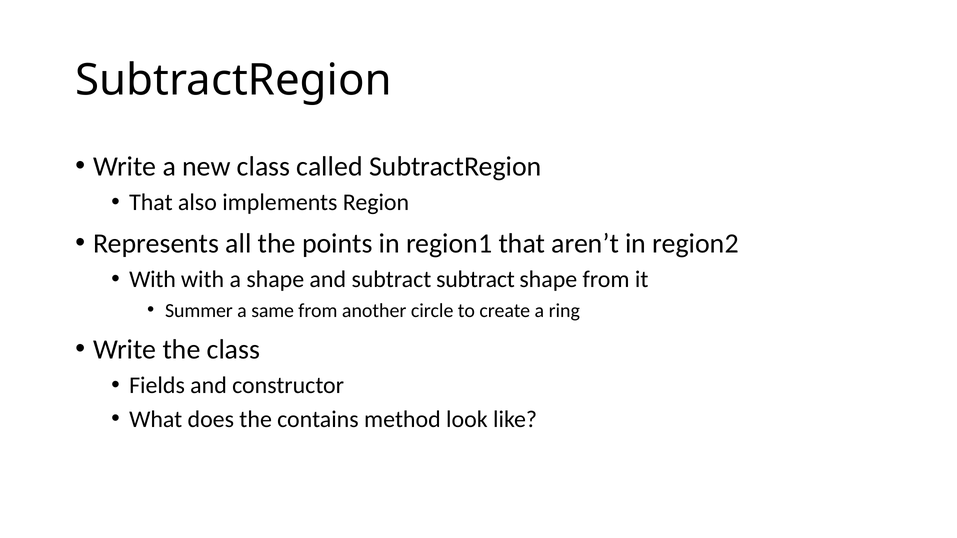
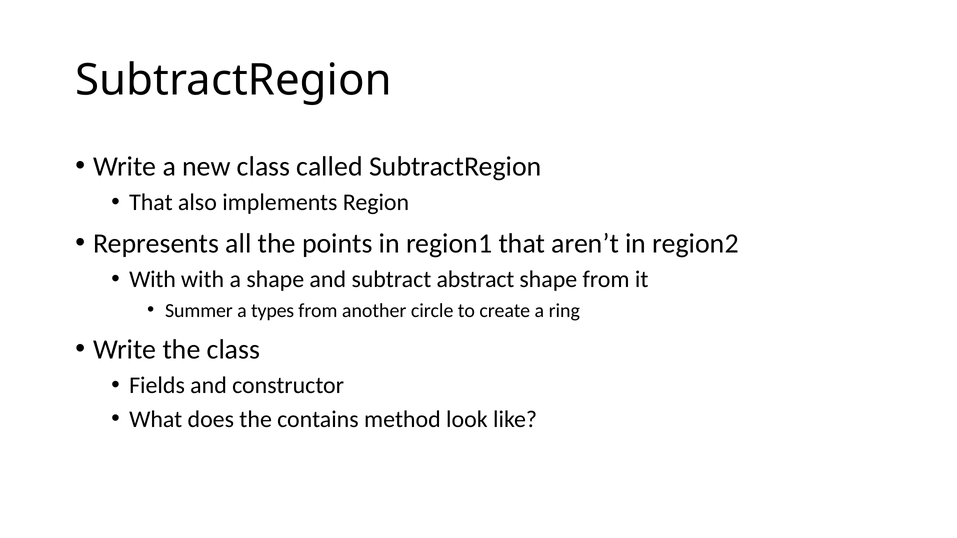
subtract subtract: subtract -> abstract
same: same -> types
